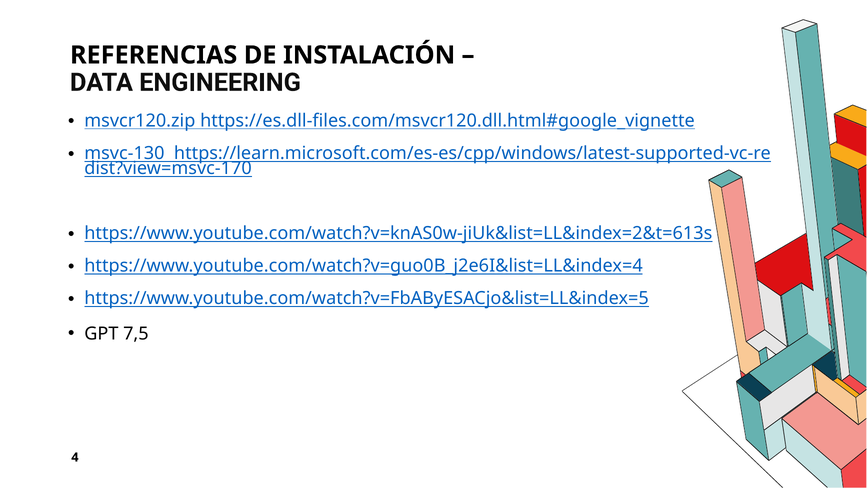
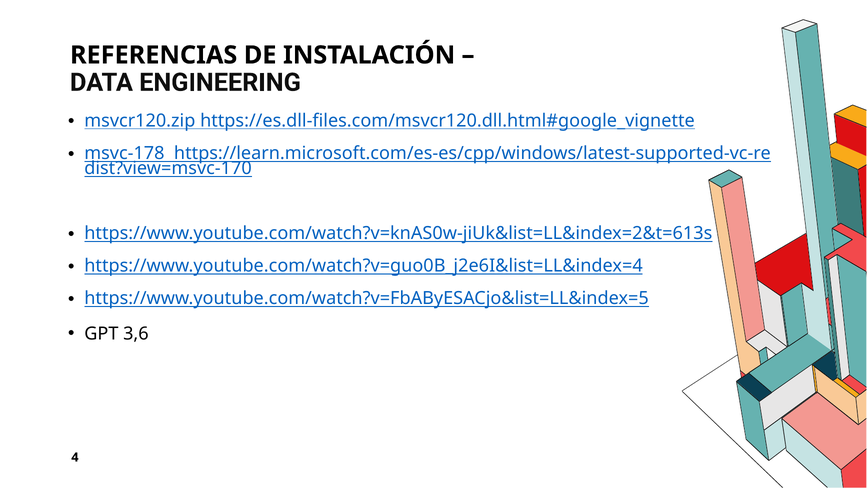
msvc-130: msvc-130 -> msvc-178
7,5: 7,5 -> 3,6
